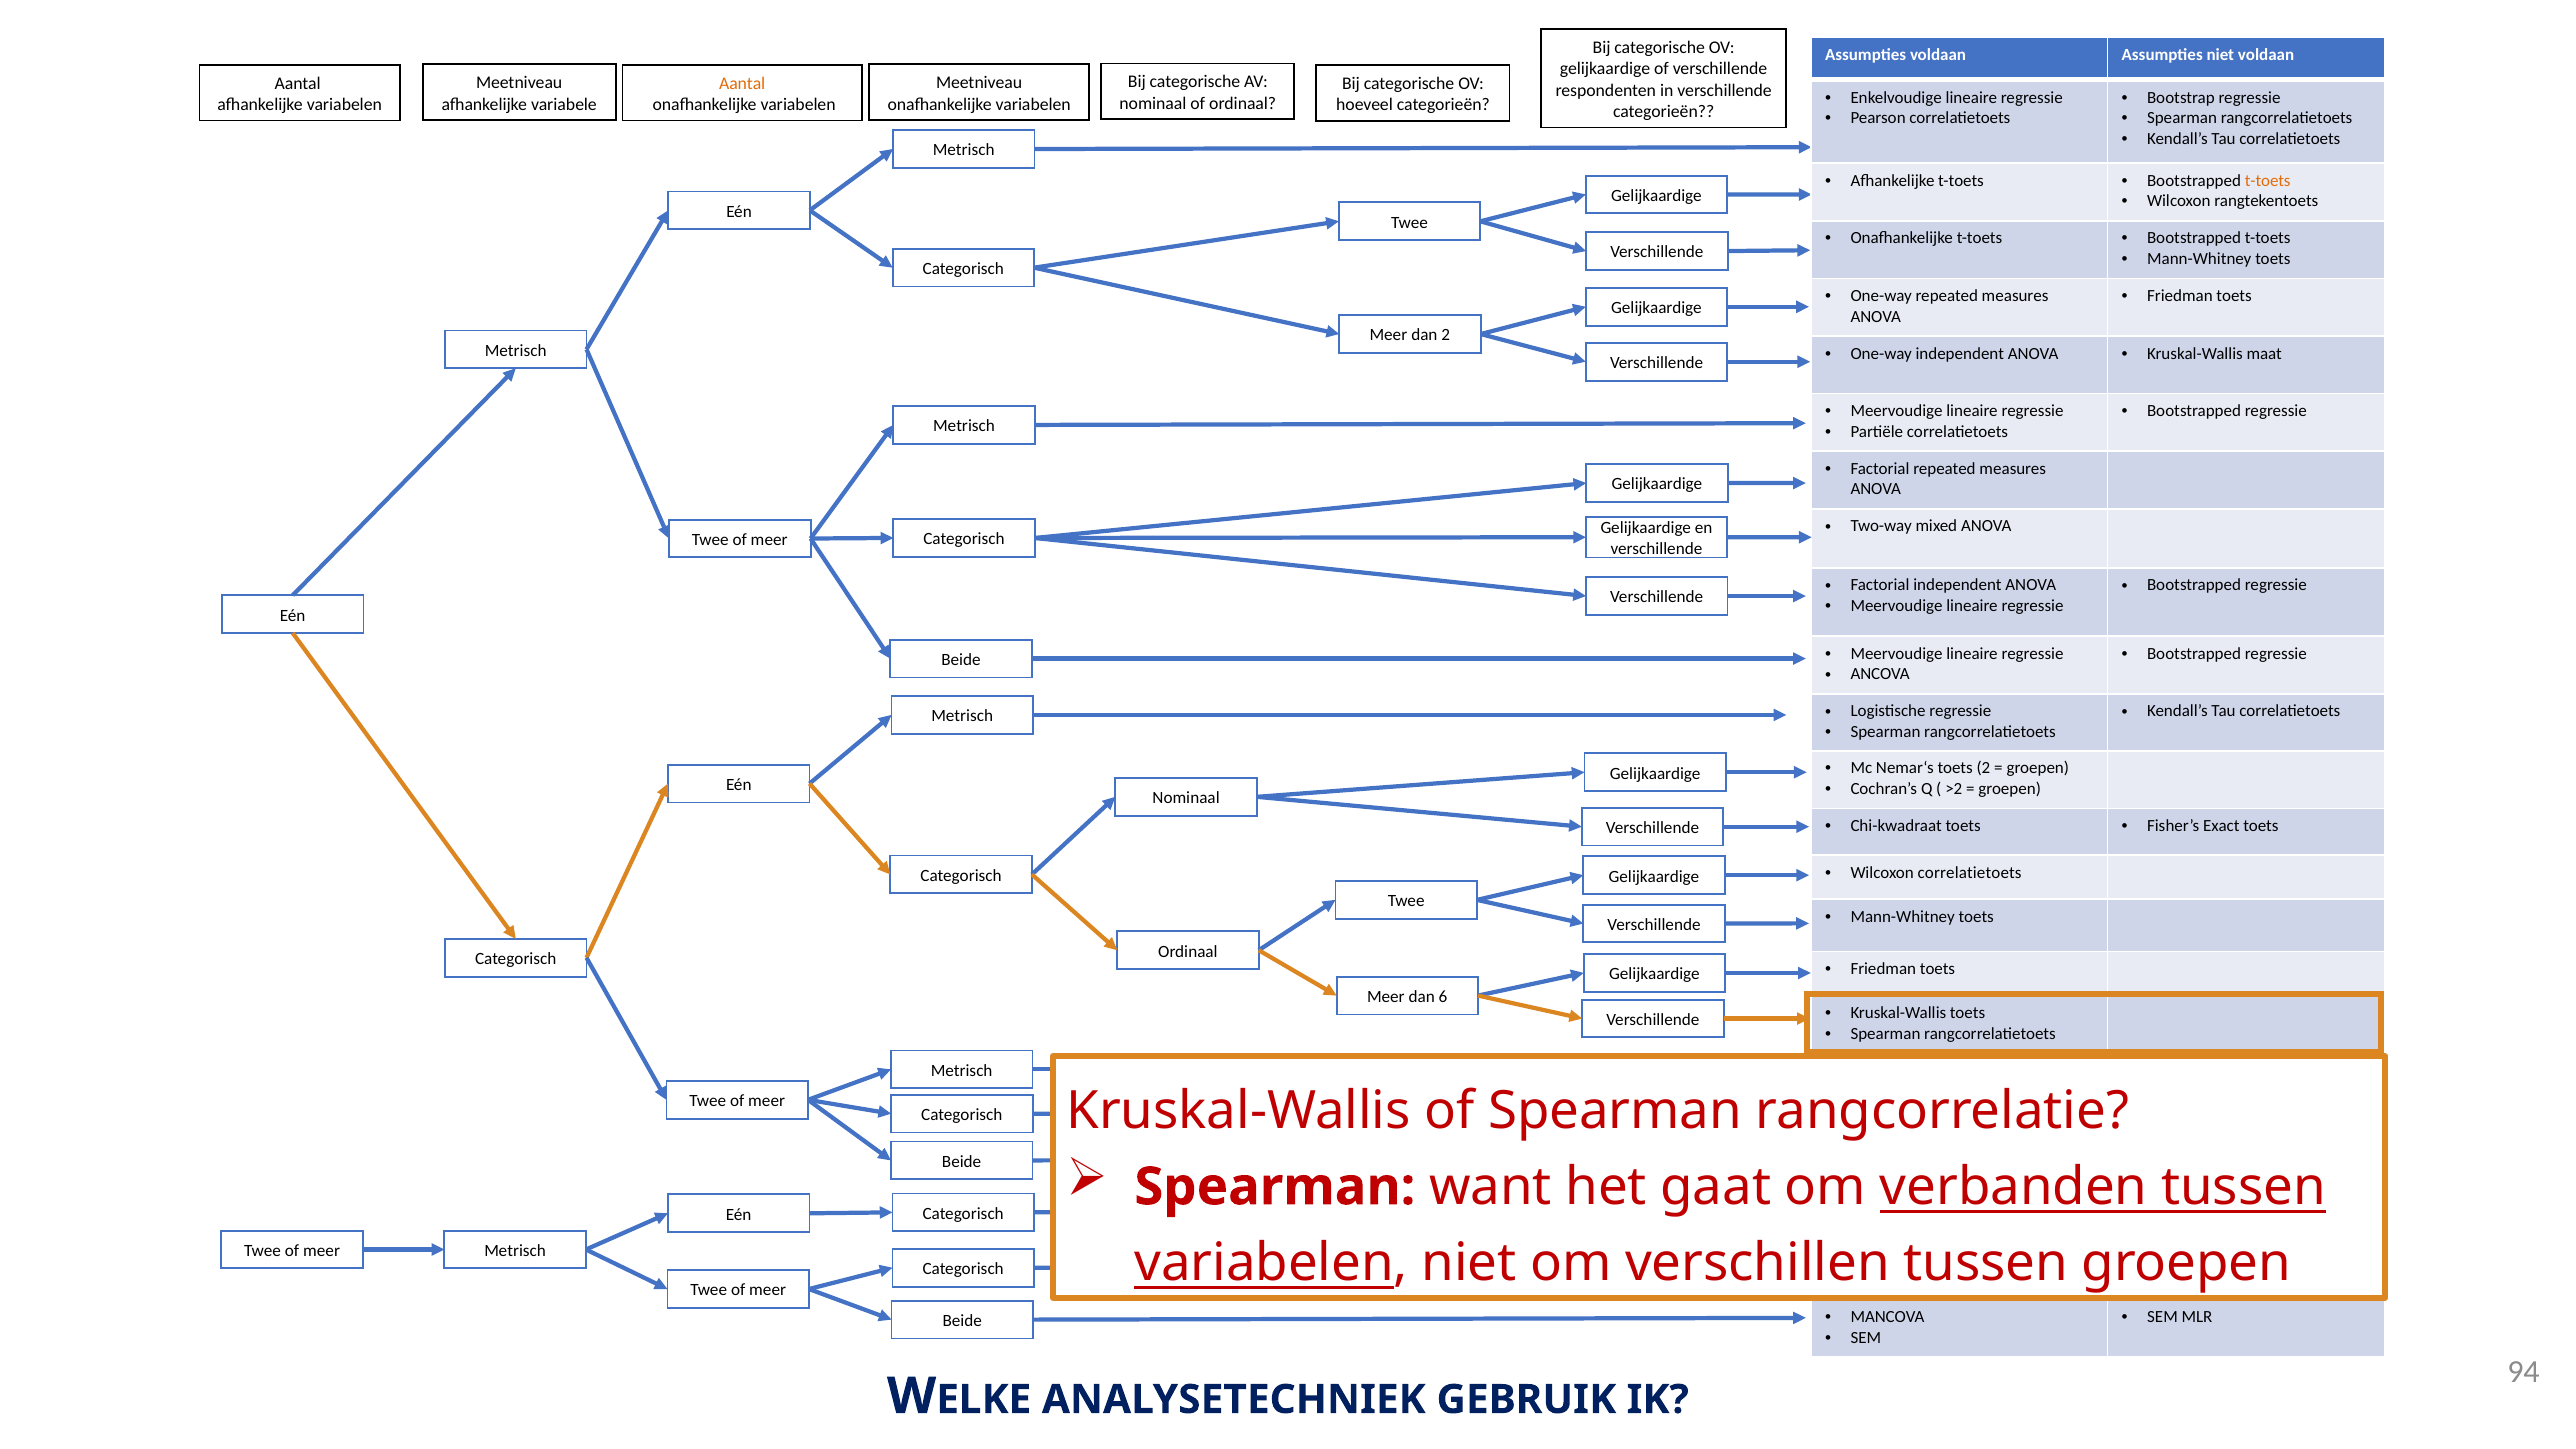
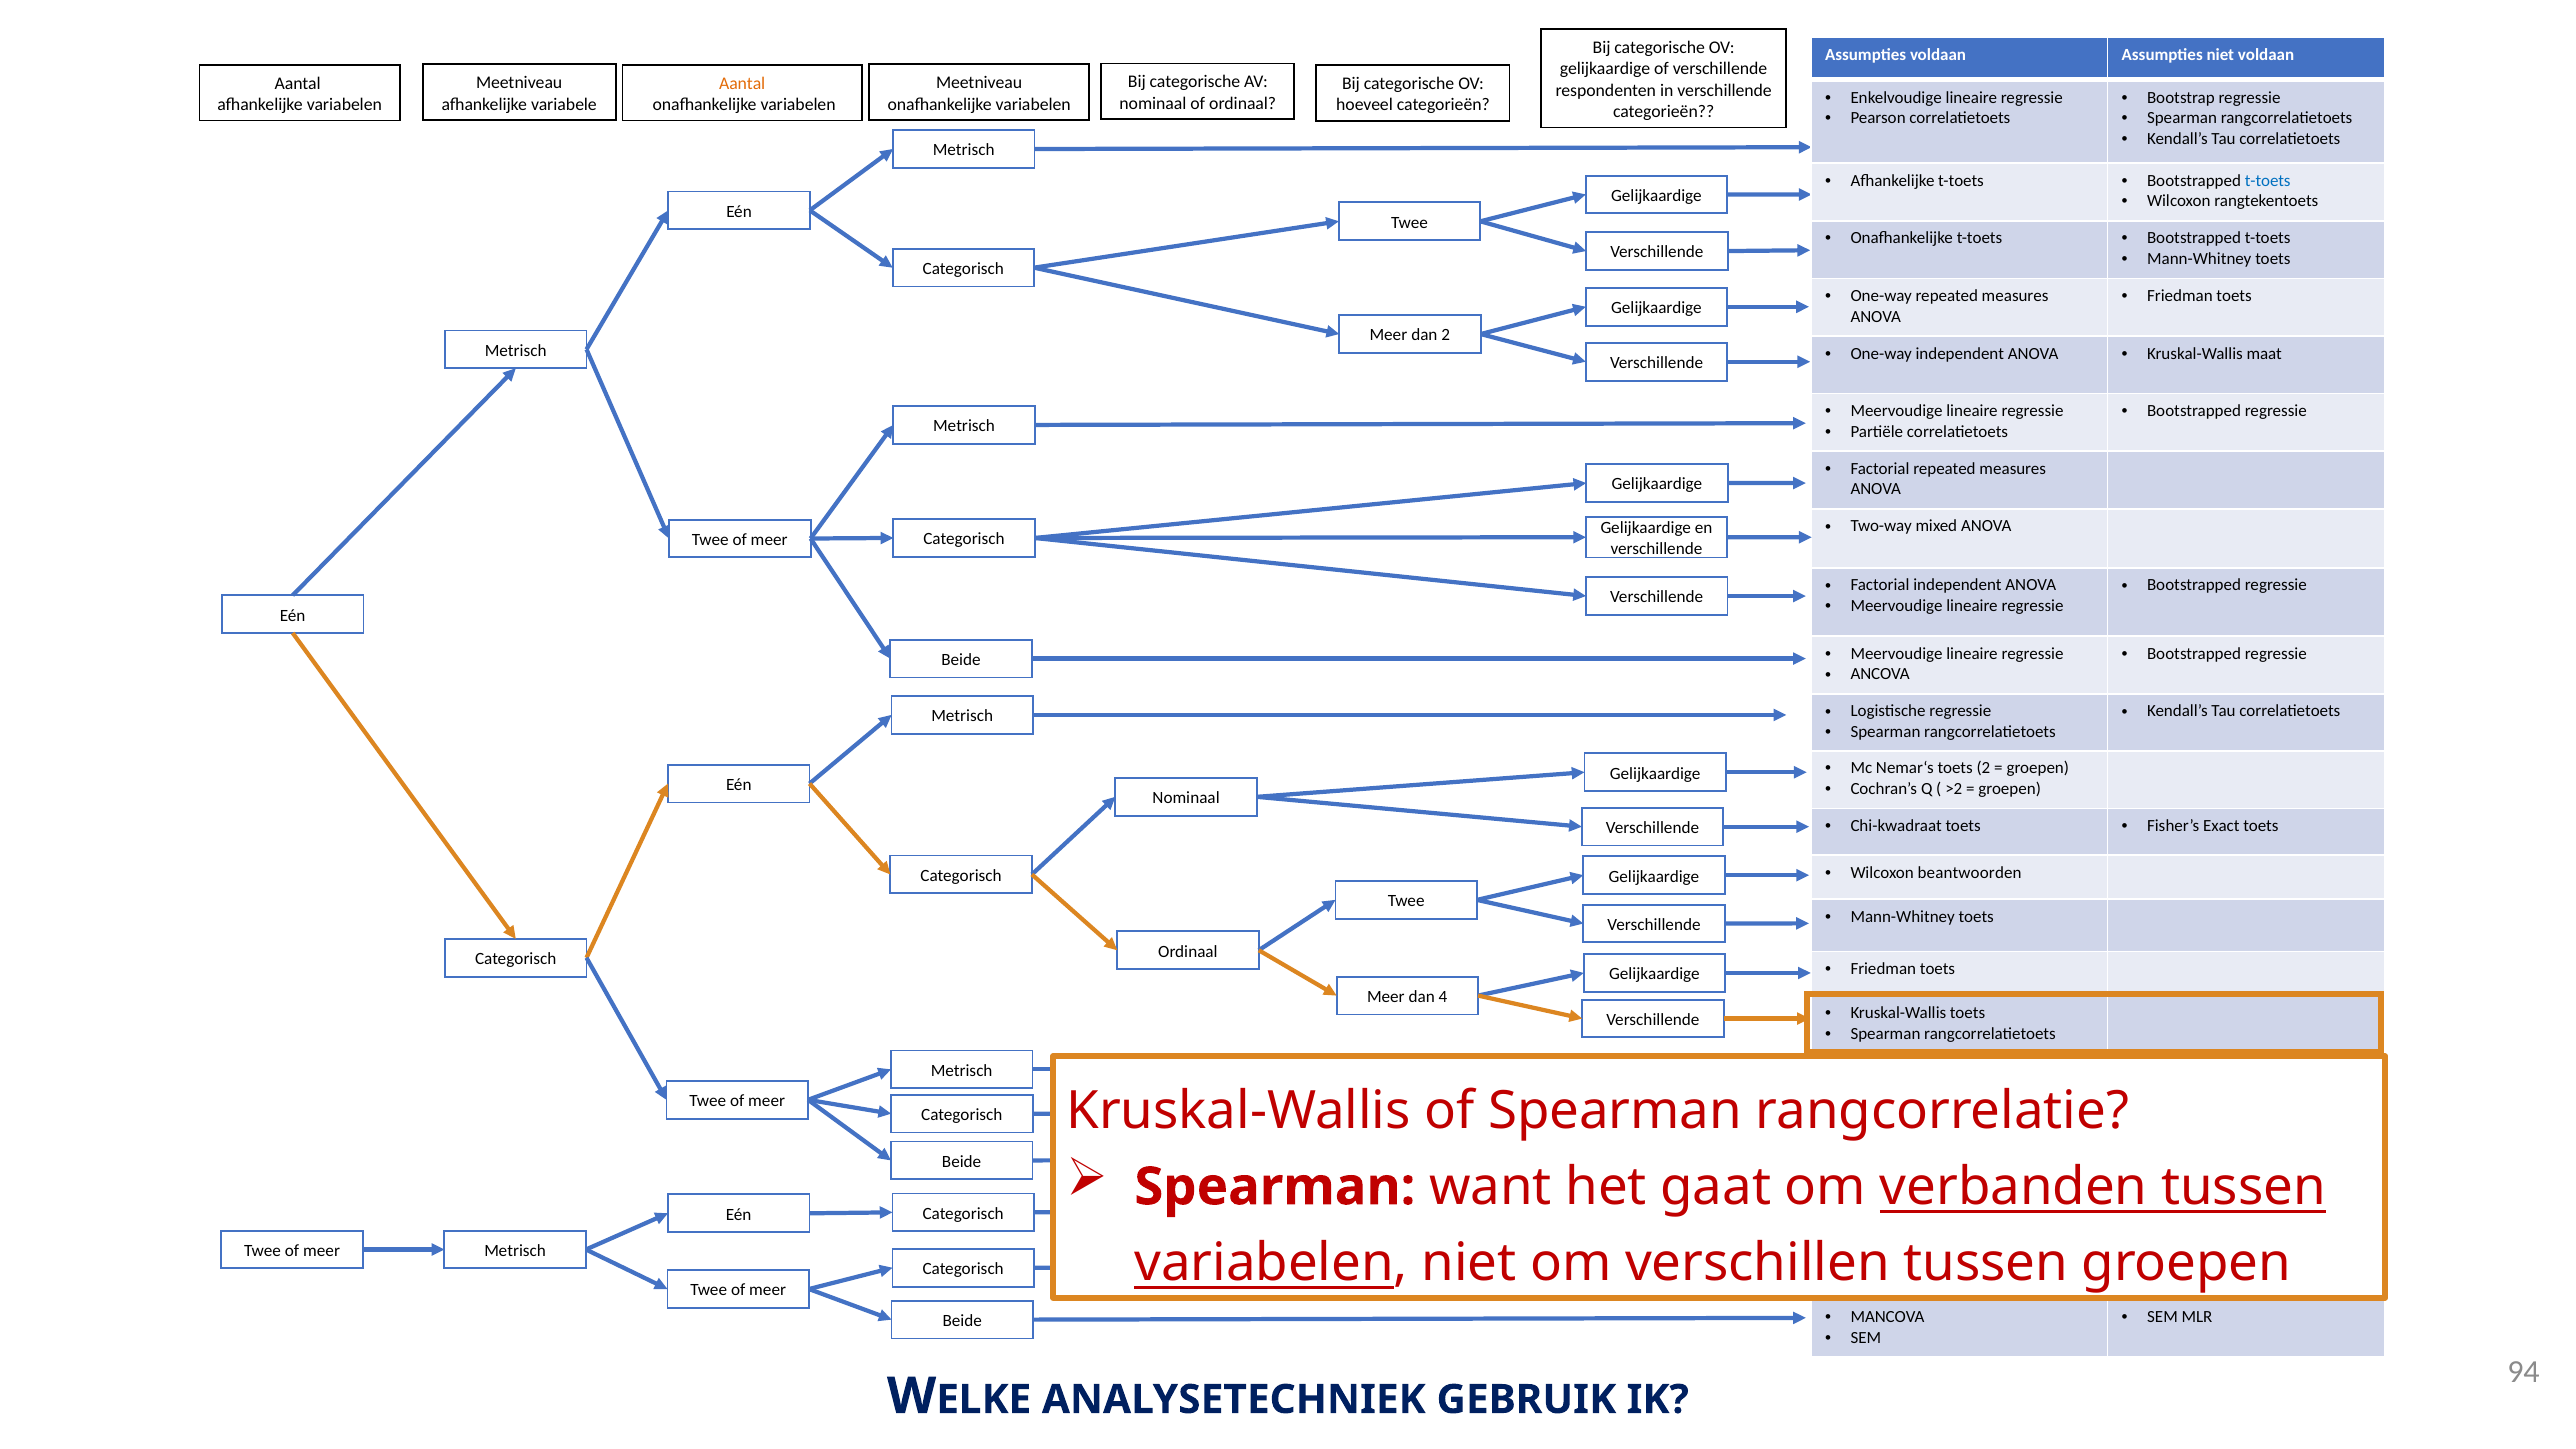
t-toets at (2268, 181) colour: orange -> blue
Wilcoxon correlatietoets: correlatietoets -> beantwoorden
6: 6 -> 4
